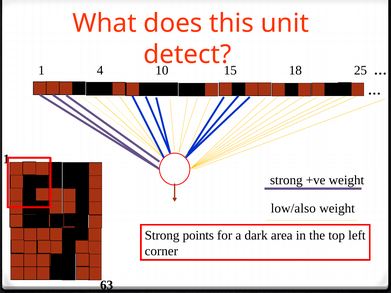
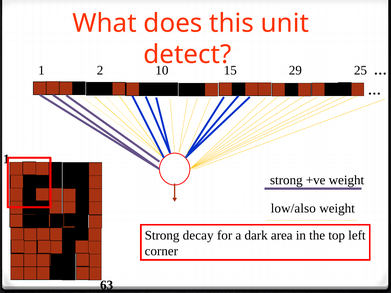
4: 4 -> 2
18: 18 -> 29
points: points -> decay
